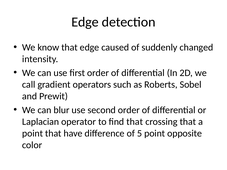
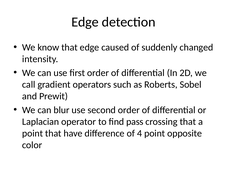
find that: that -> pass
5: 5 -> 4
